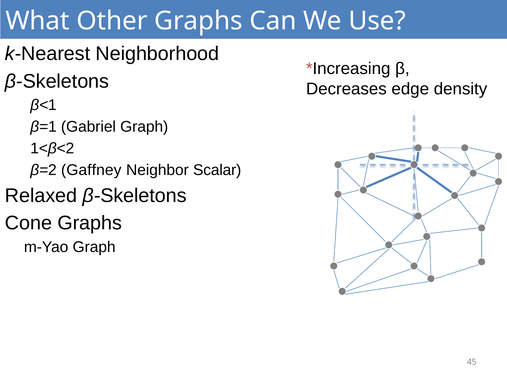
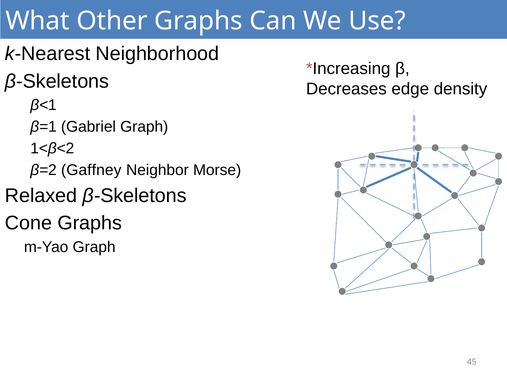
Scalar: Scalar -> Morse
